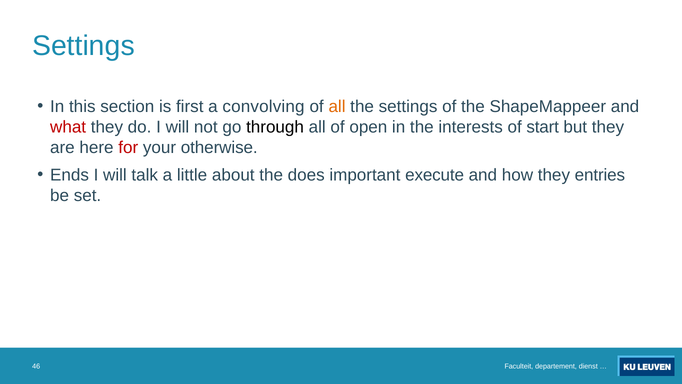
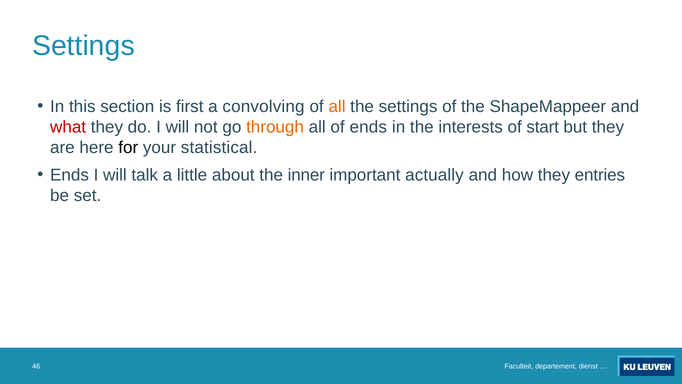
through colour: black -> orange
of open: open -> ends
for colour: red -> black
otherwise: otherwise -> statistical
does: does -> inner
execute: execute -> actually
